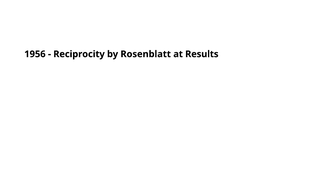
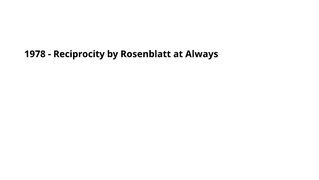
1956: 1956 -> 1978
Results: Results -> Always
